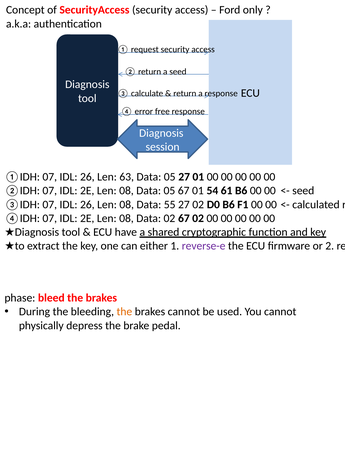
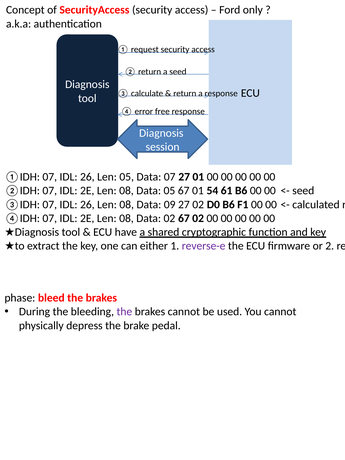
Len 63: 63 -> 05
05 at (170, 177): 05 -> 07
55: 55 -> 09
the at (124, 312) colour: orange -> purple
